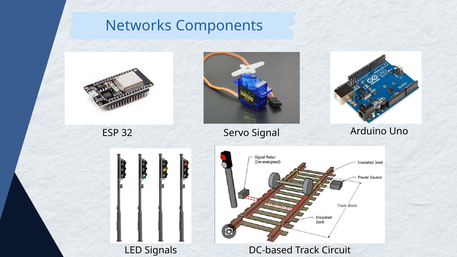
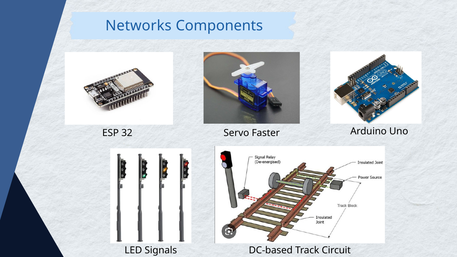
Signal: Signal -> Faster
